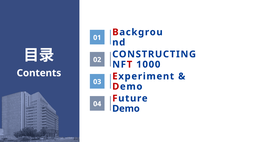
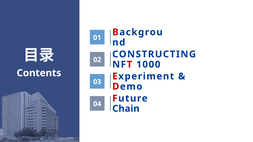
Demo at (126, 109): Demo -> Chain
